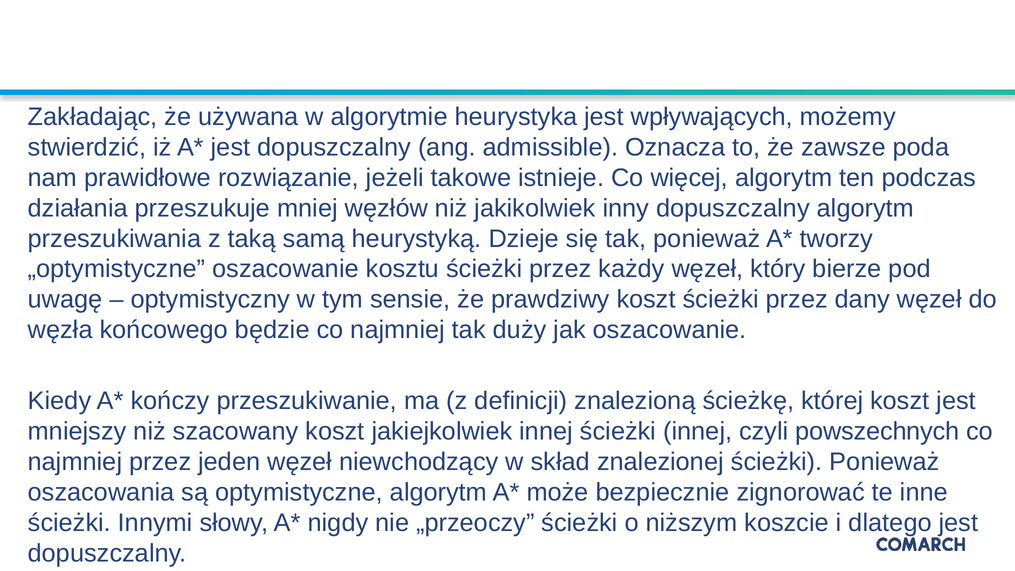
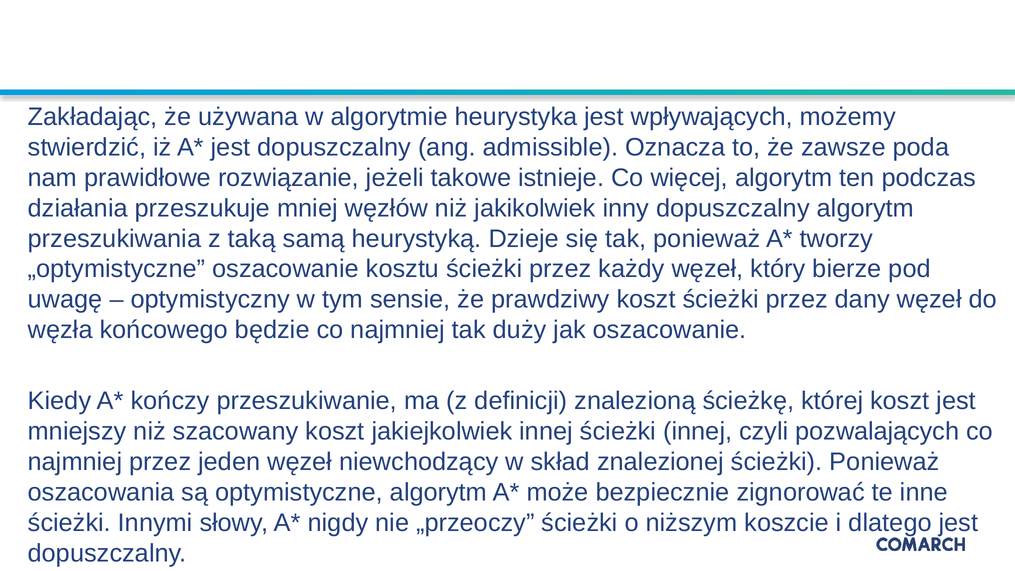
powszechnych: powszechnych -> pozwalających
